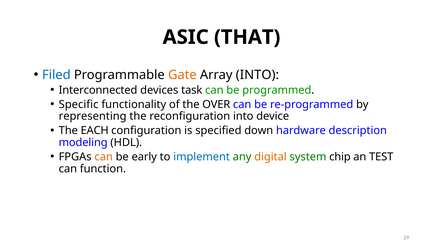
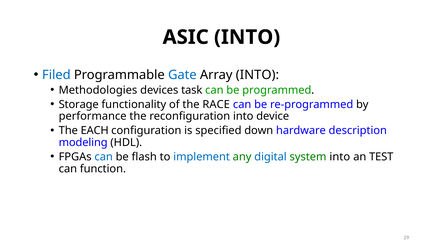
ASIC THAT: THAT -> INTO
Gate colour: orange -> blue
Interconnected: Interconnected -> Methodologies
Specific: Specific -> Storage
OVER: OVER -> RACE
representing: representing -> performance
can at (104, 157) colour: orange -> blue
early: early -> flash
digital colour: orange -> blue
system chip: chip -> into
